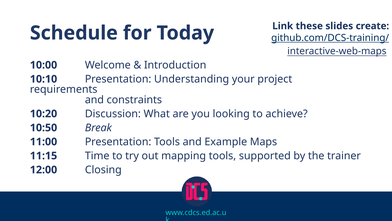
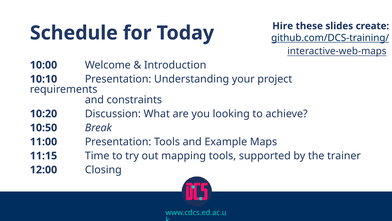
Link: Link -> Hire
